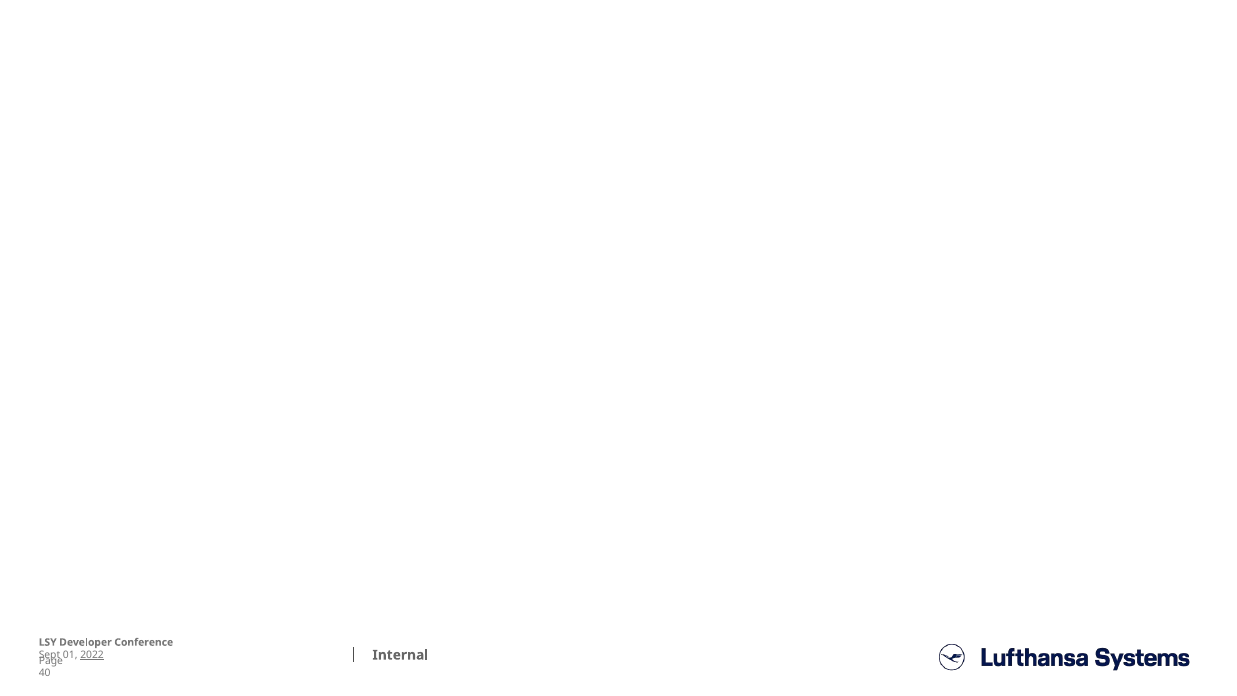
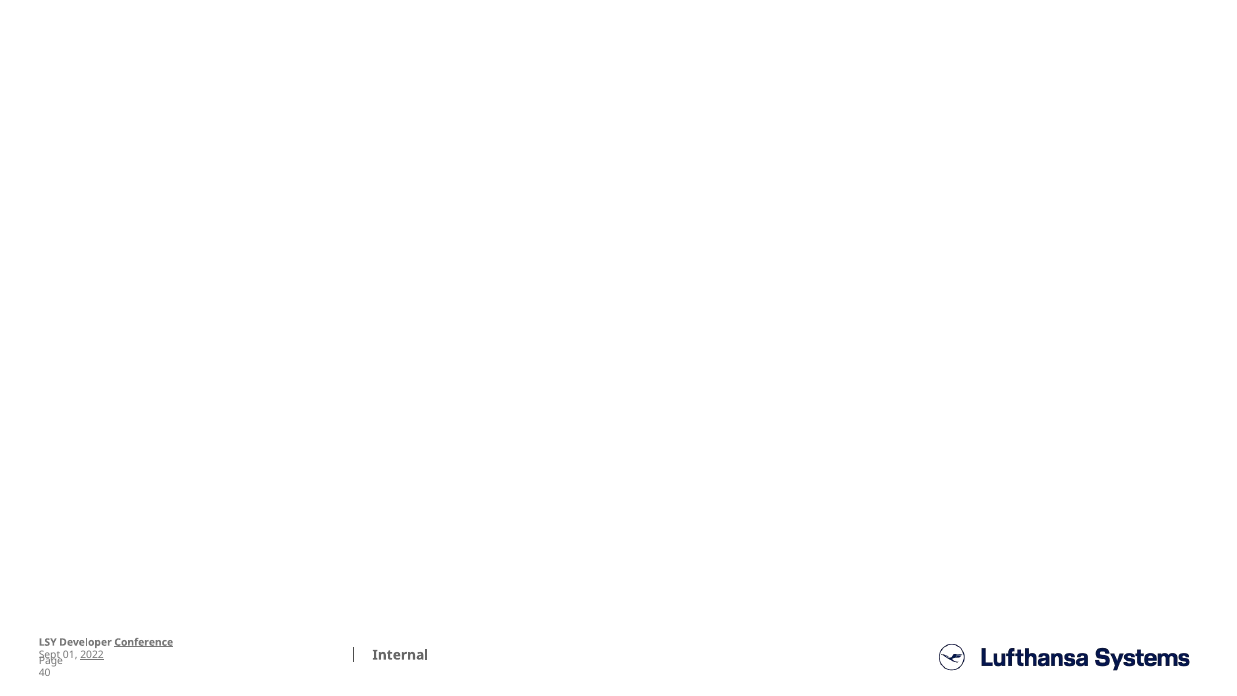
Conference underline: none -> present
